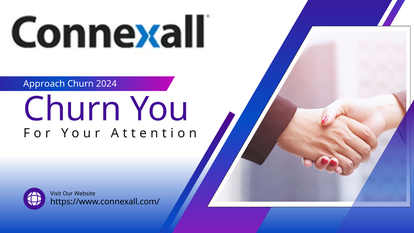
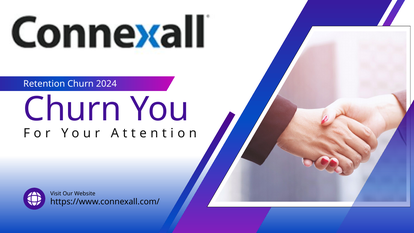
Approach: Approach -> Retention
